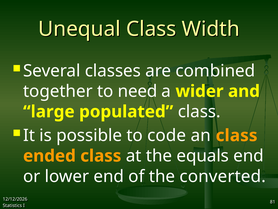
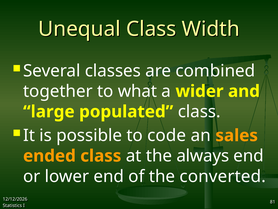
need: need -> what
an class: class -> sales
equals: equals -> always
